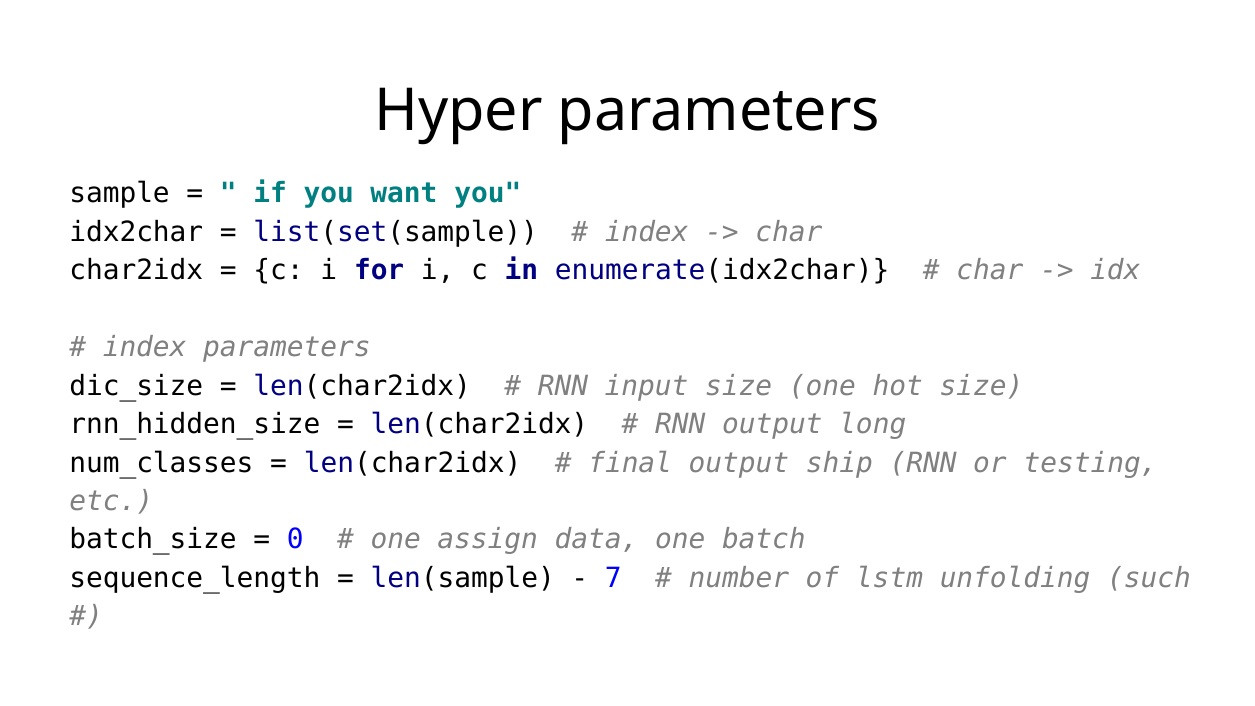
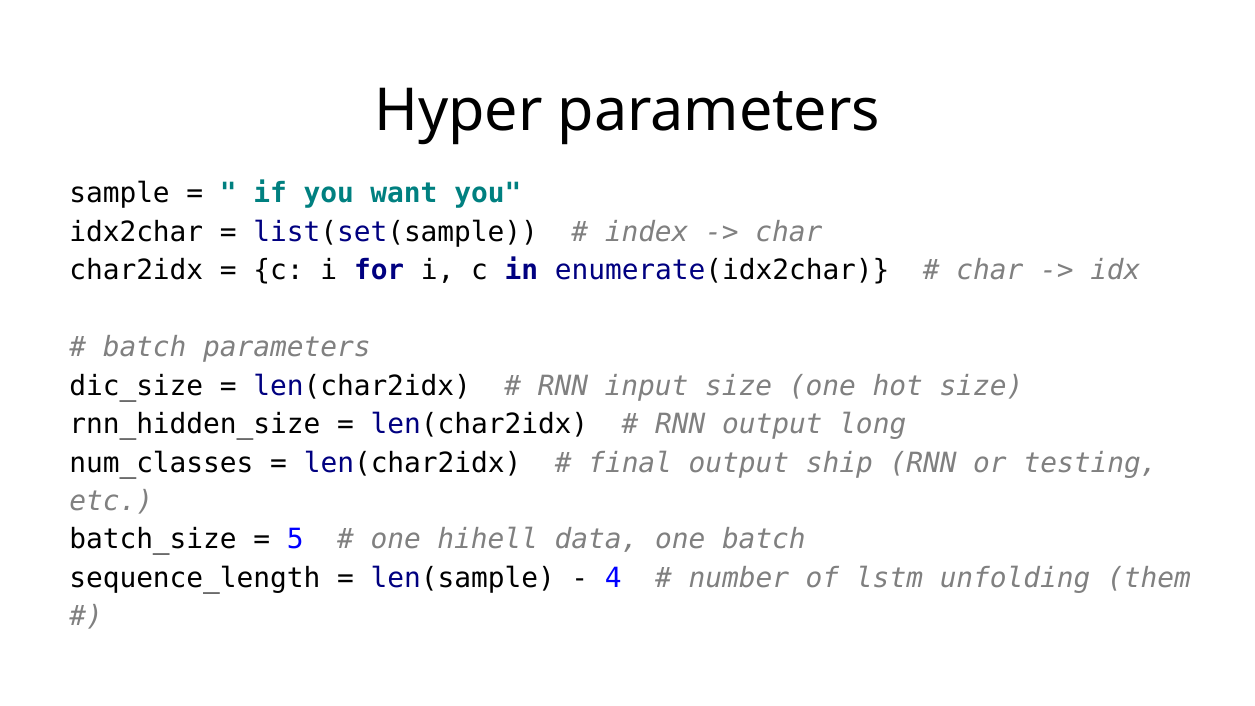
index at (145, 347): index -> batch
0: 0 -> 5
assign: assign -> hihell
7: 7 -> 4
such: such -> them
